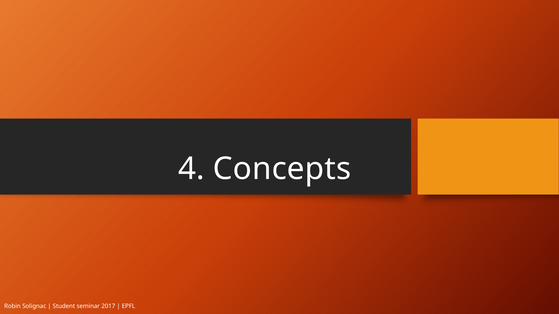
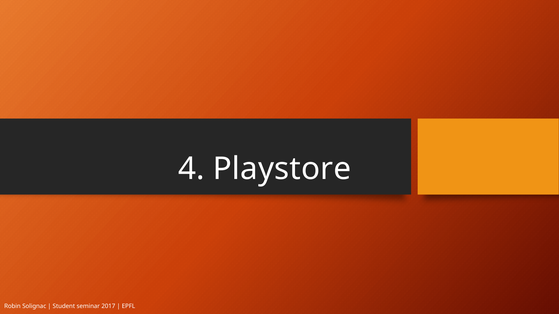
Concepts: Concepts -> Playstore
